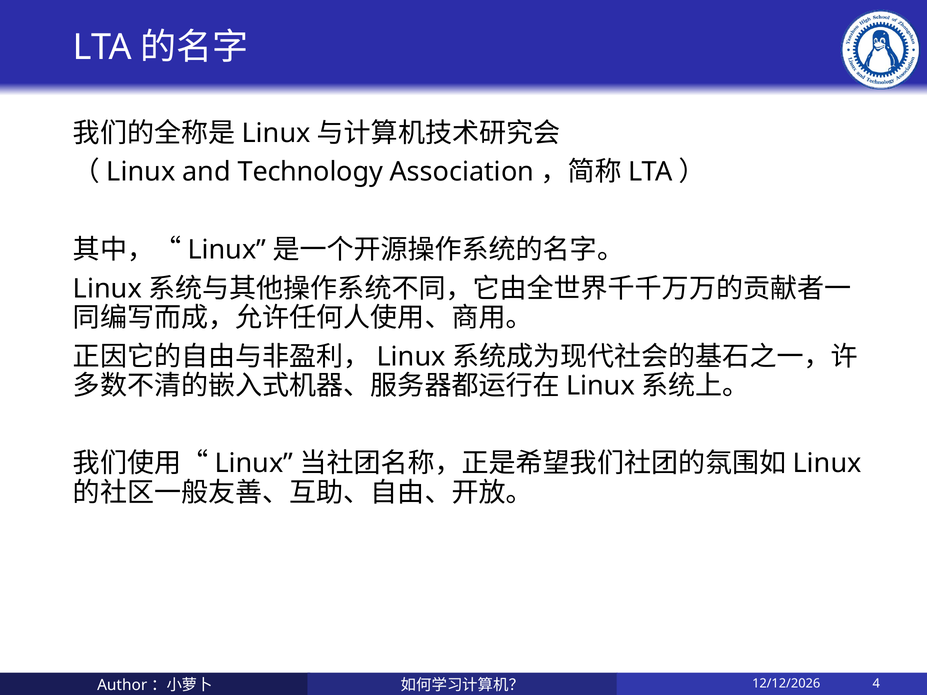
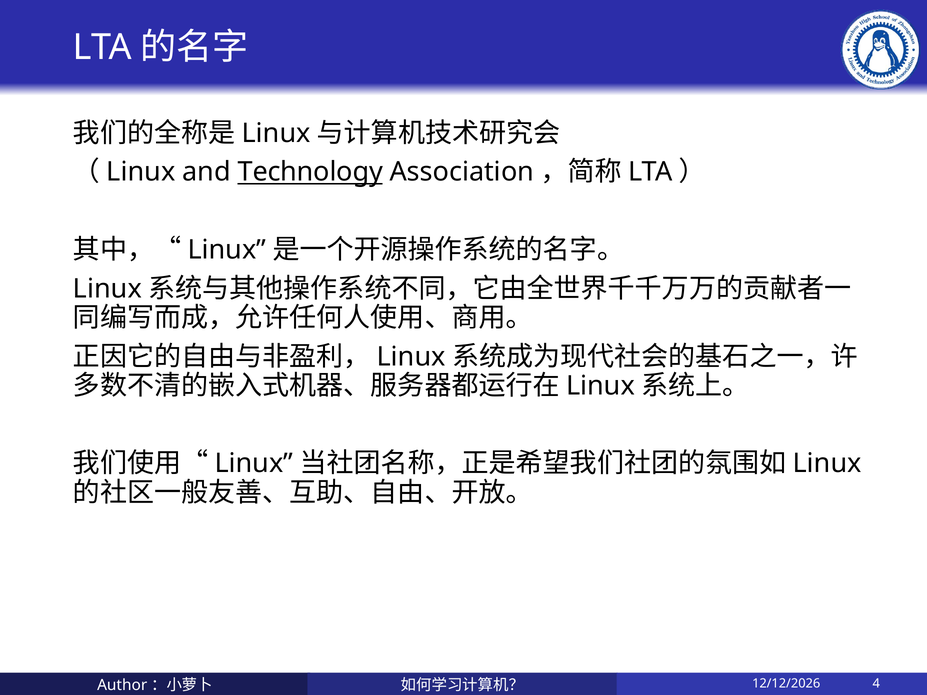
Technology underline: none -> present
